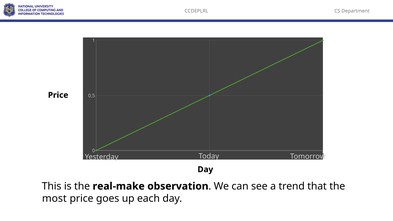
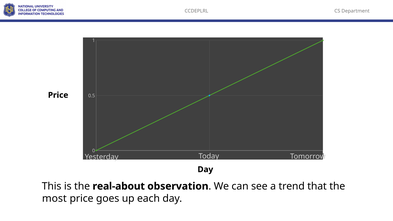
real-make: real-make -> real-about
